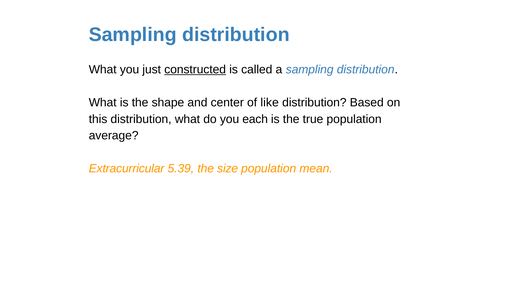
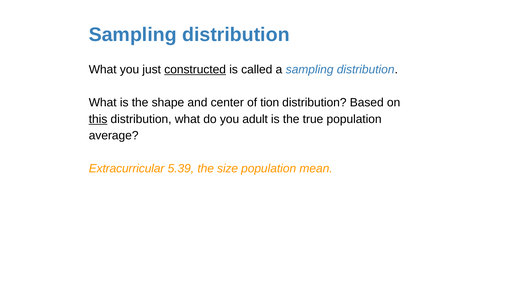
like: like -> tion
this underline: none -> present
each: each -> adult
